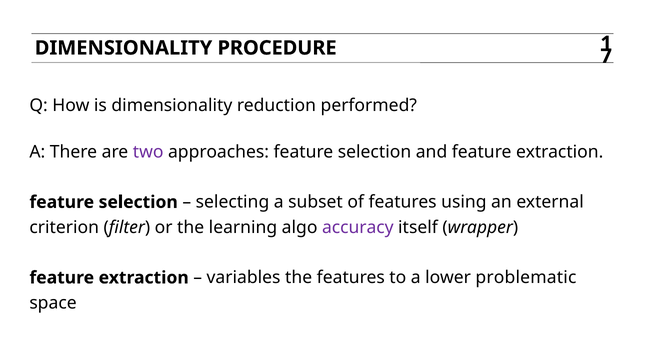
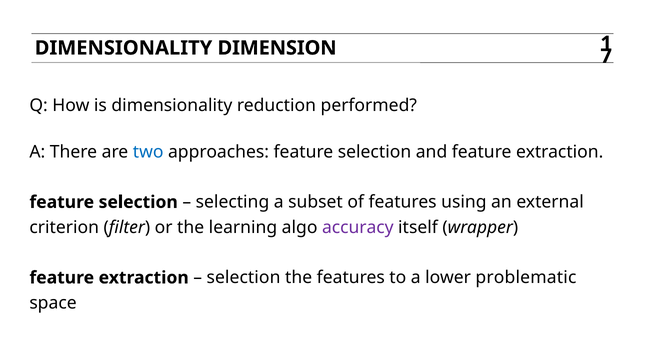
PROCEDURE: PROCEDURE -> DIMENSION
two colour: purple -> blue
variables at (244, 278): variables -> selection
